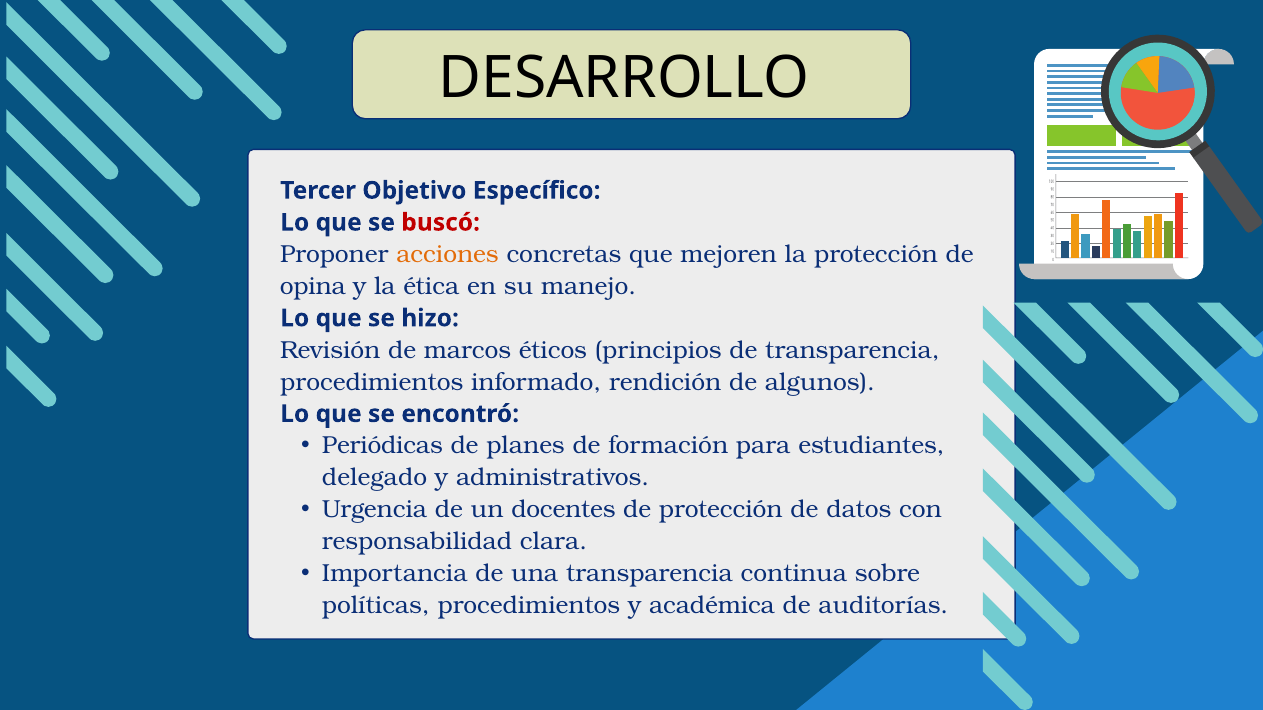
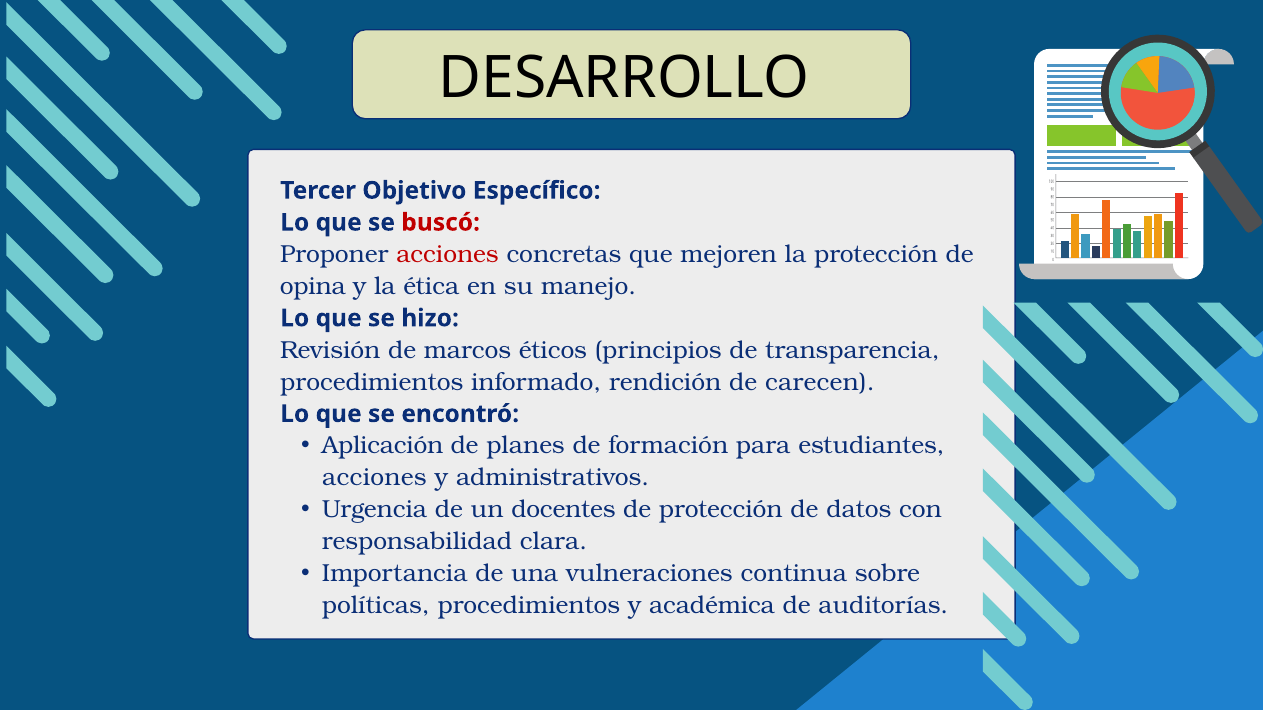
acciones at (448, 255) colour: orange -> red
algunos: algunos -> carecen
Periódicas: Periódicas -> Aplicación
delegado at (375, 478): delegado -> acciones
una transparencia: transparencia -> vulneraciones
